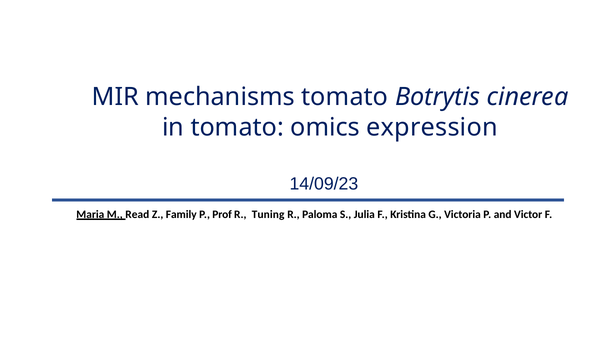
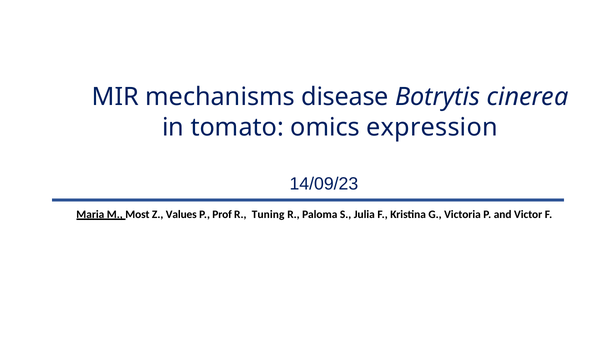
mechanisms tomato: tomato -> disease
Read: Read -> Most
Family: Family -> Values
